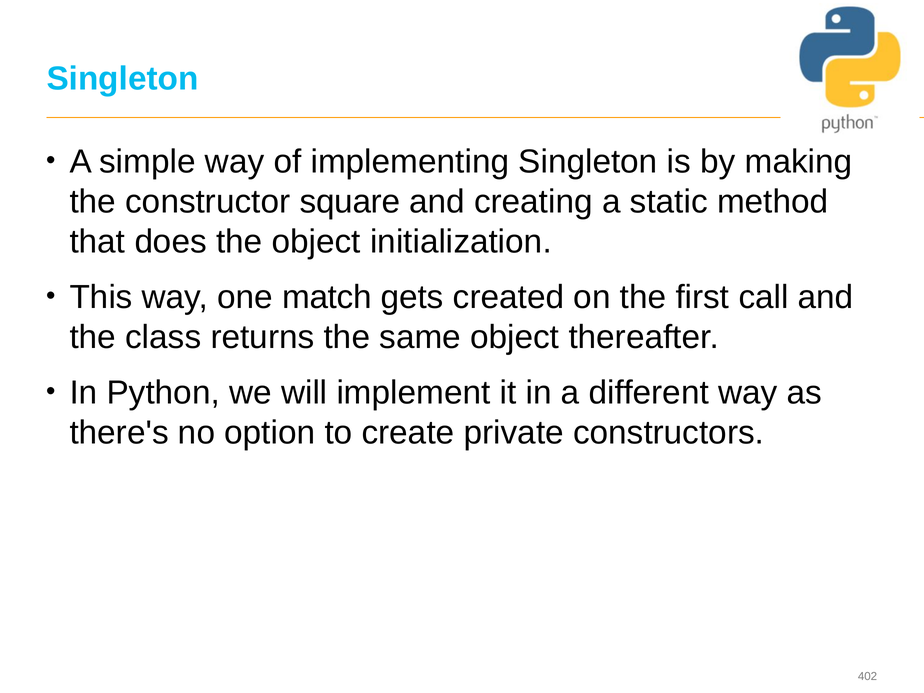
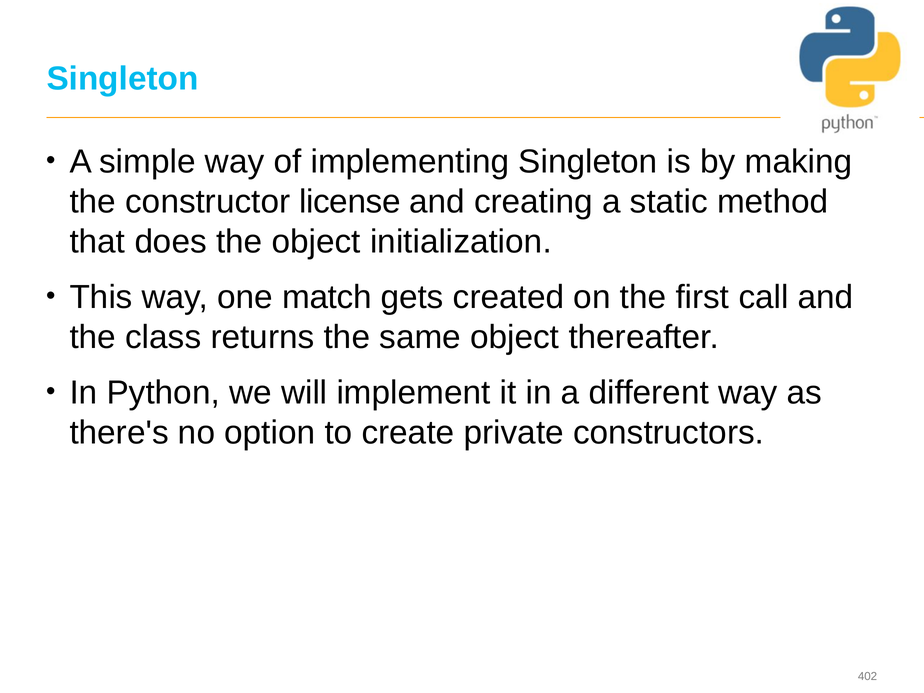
square: square -> license
